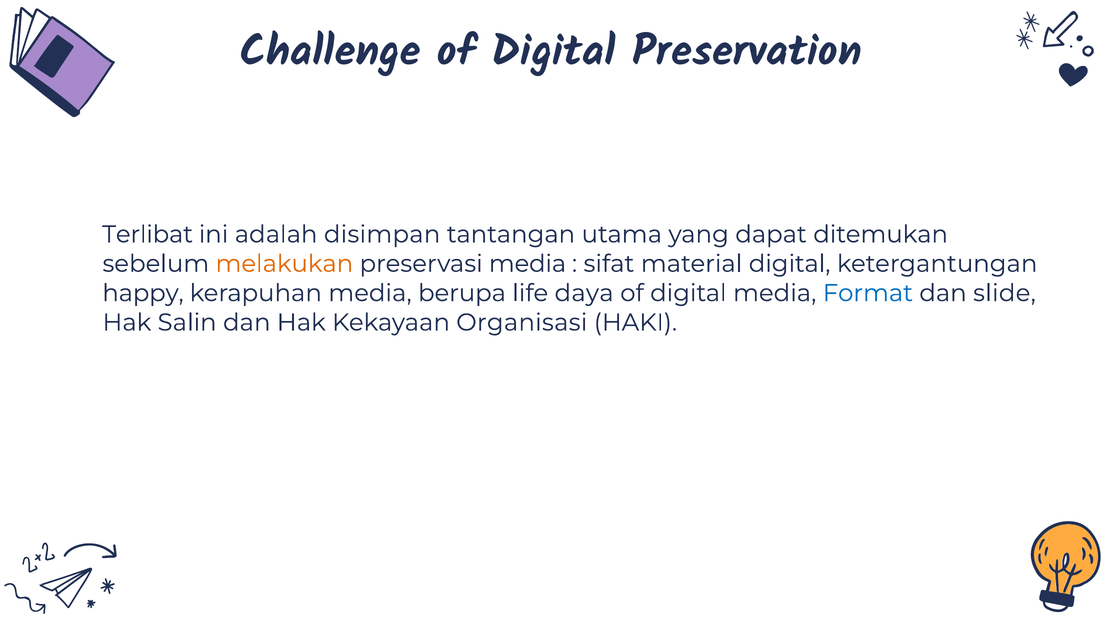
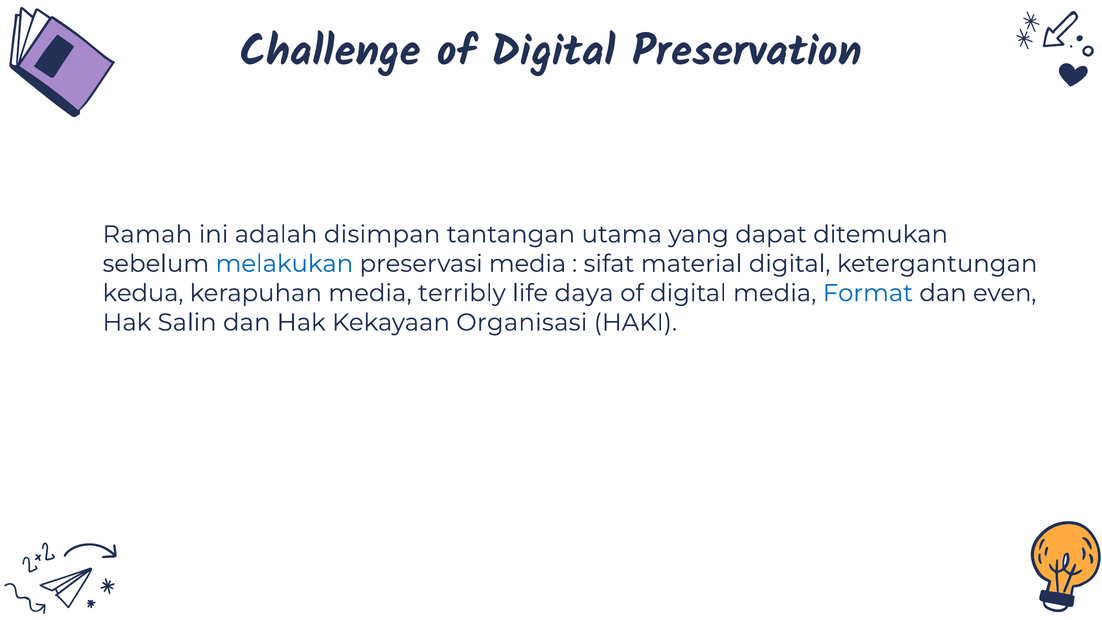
Terlibat: Terlibat -> Ramah
melakukan colour: orange -> blue
happy: happy -> kedua
berupa: berupa -> terribly
slide: slide -> even
